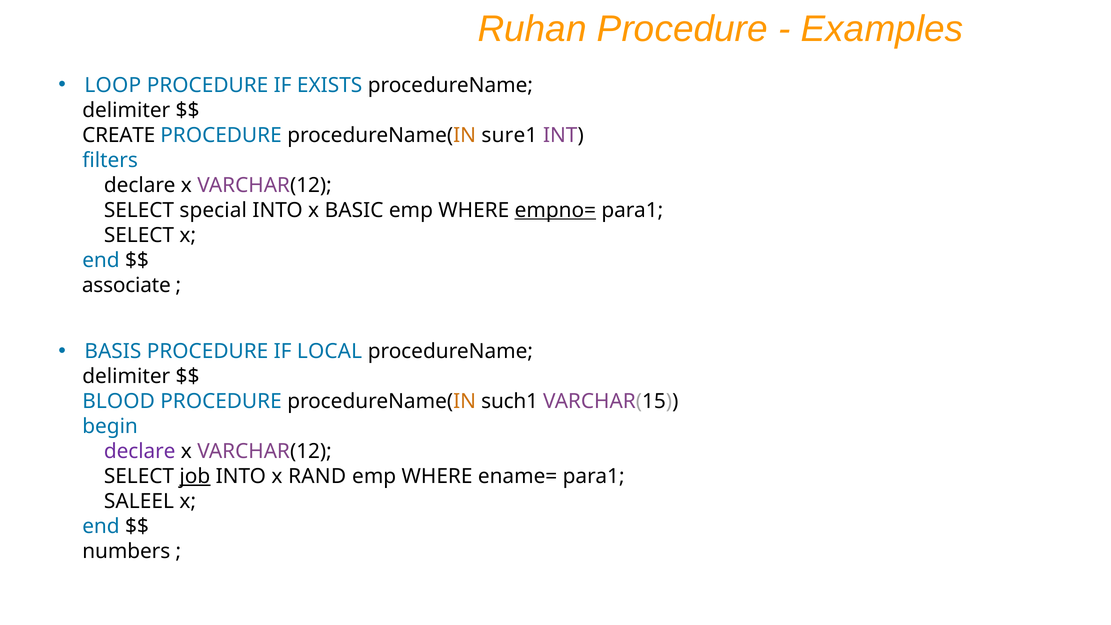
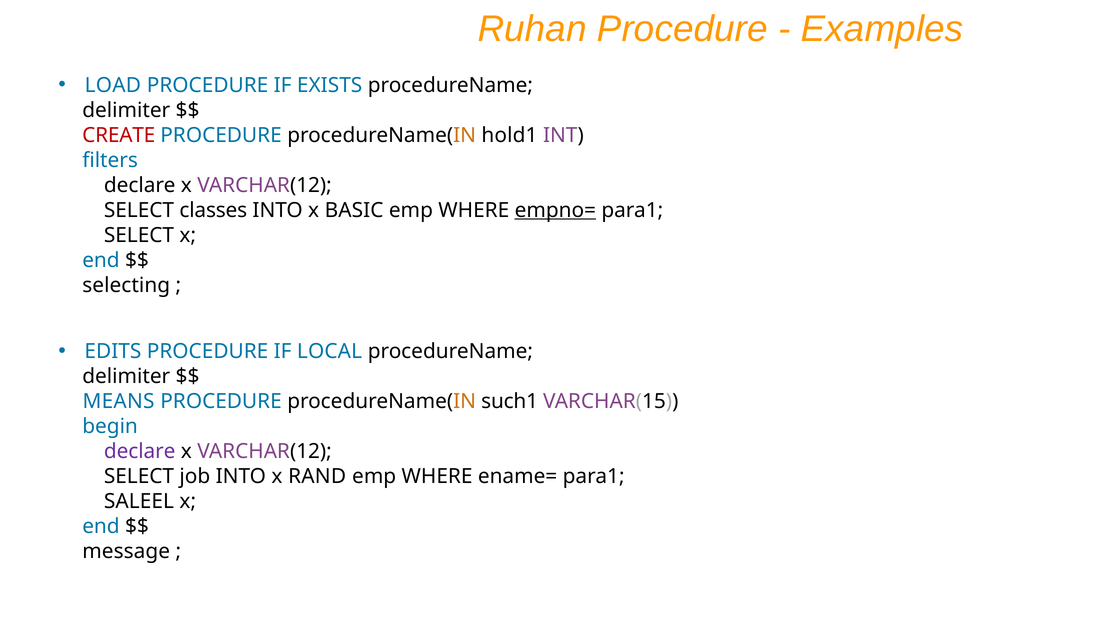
LOOP: LOOP -> LOAD
CREATE colour: black -> red
sure1: sure1 -> hold1
special: special -> classes
associate: associate -> selecting
BASIS: BASIS -> EDITS
BLOOD: BLOOD -> MEANS
job underline: present -> none
numbers: numbers -> message
